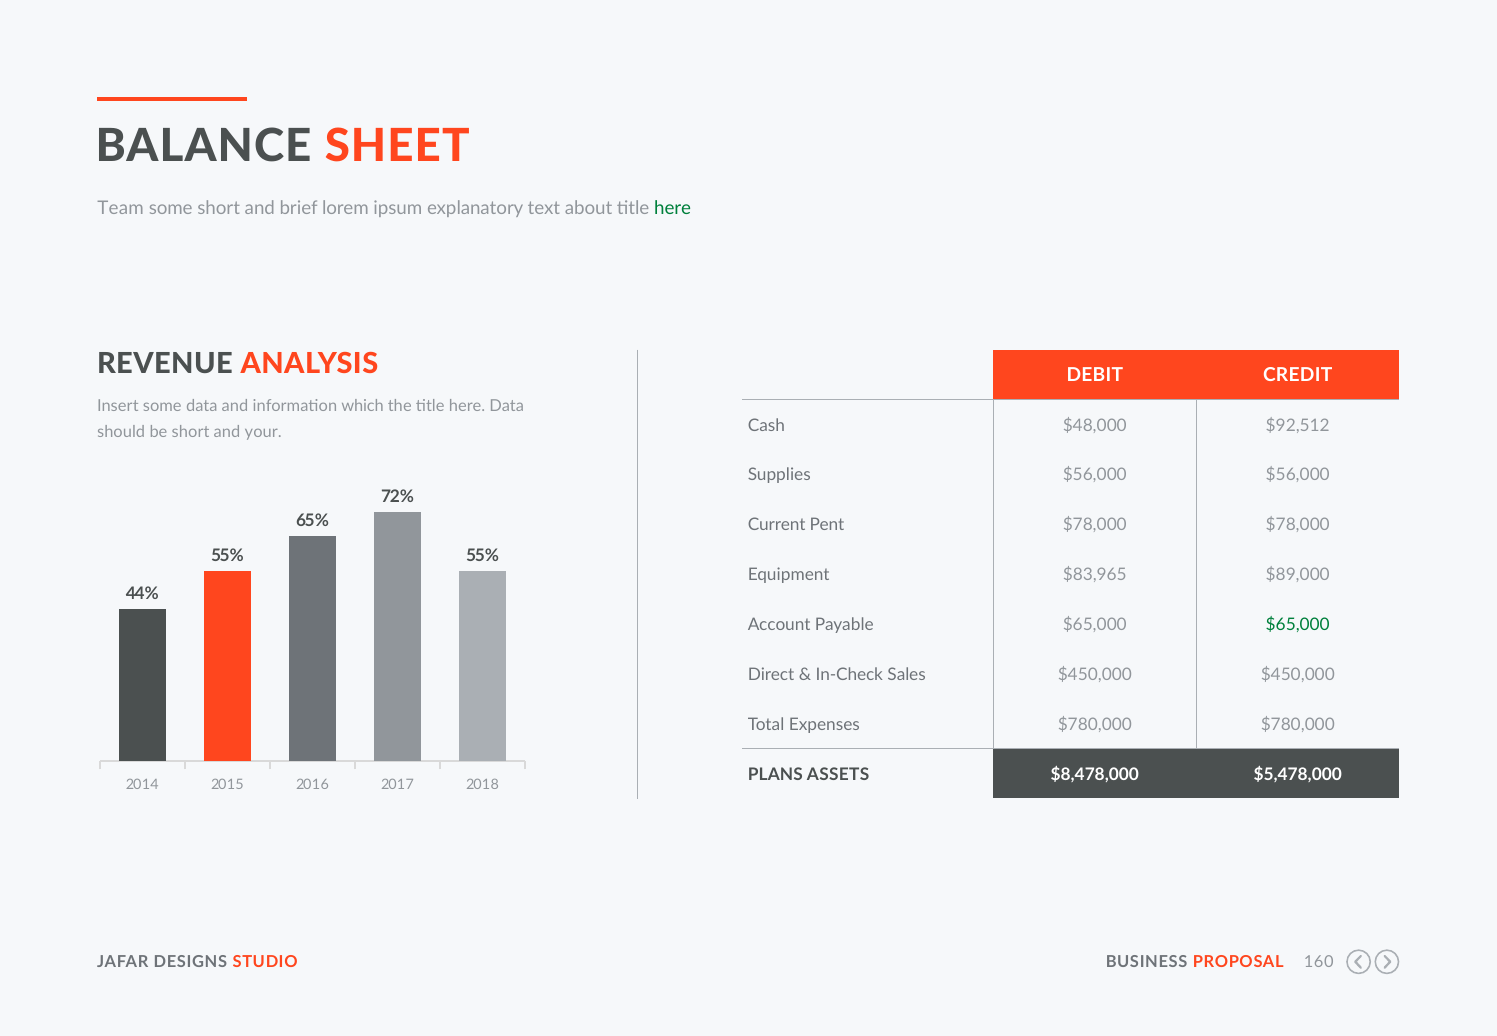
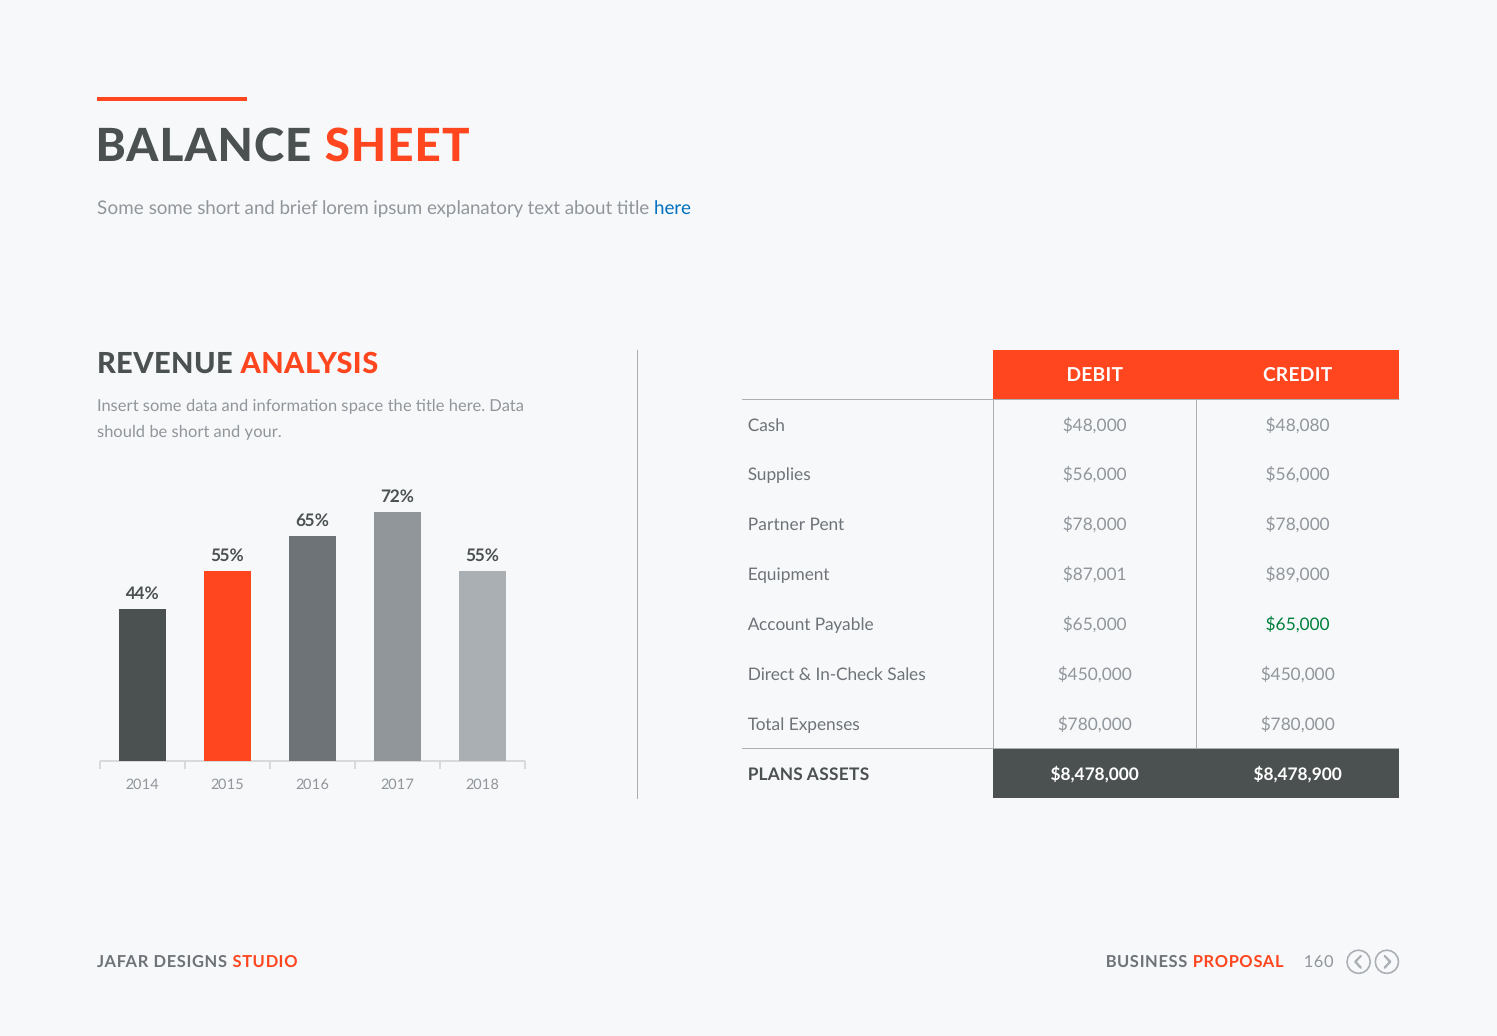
Team at (121, 208): Team -> Some
here at (673, 208) colour: green -> blue
which: which -> space
$92,512: $92,512 -> $48,080
Current: Current -> Partner
$83,965: $83,965 -> $87,001
$5,478,000: $5,478,000 -> $8,478,900
